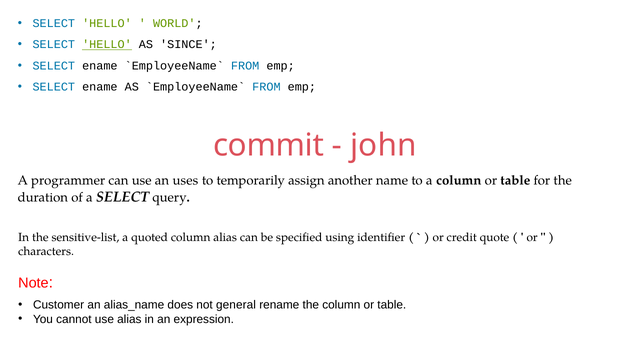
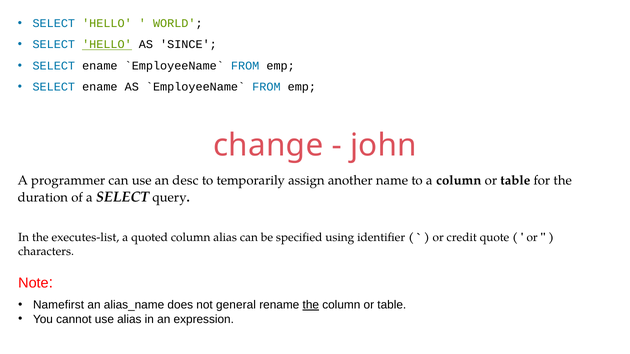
commit: commit -> change
uses: uses -> desc
sensitive-list: sensitive-list -> executes-list
Customer: Customer -> Namefirst
the at (311, 305) underline: none -> present
